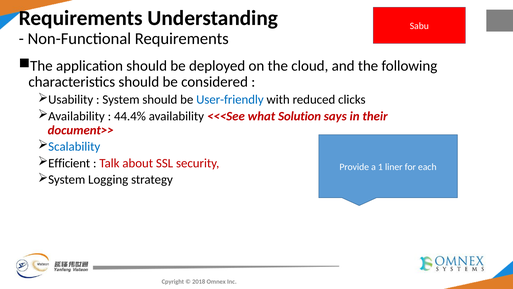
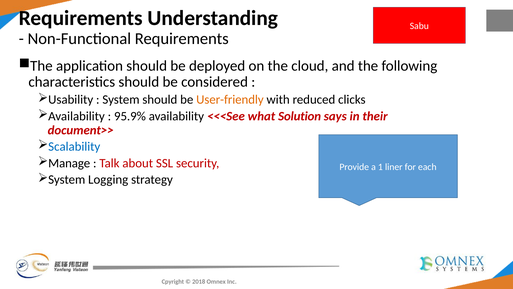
User-friendly colour: blue -> orange
44.4%: 44.4% -> 95.9%
Efficient: Efficient -> Manage
